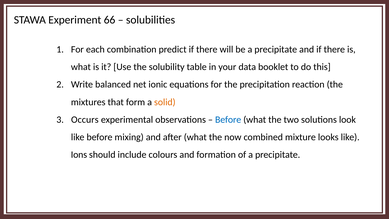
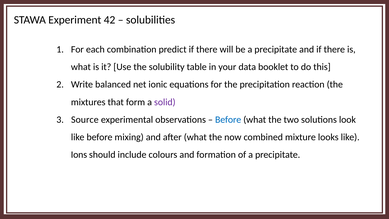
66: 66 -> 42
solid colour: orange -> purple
Occurs: Occurs -> Source
